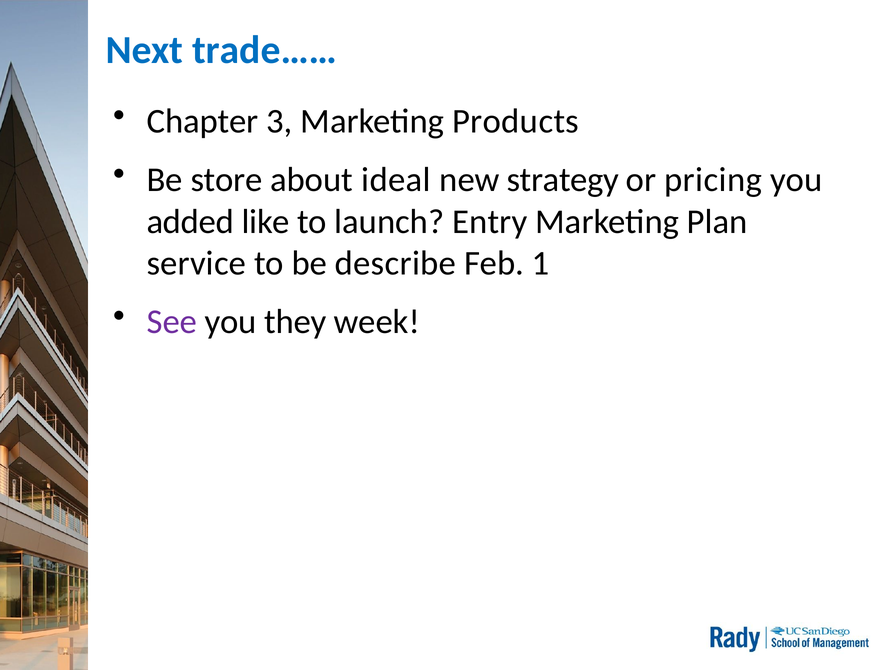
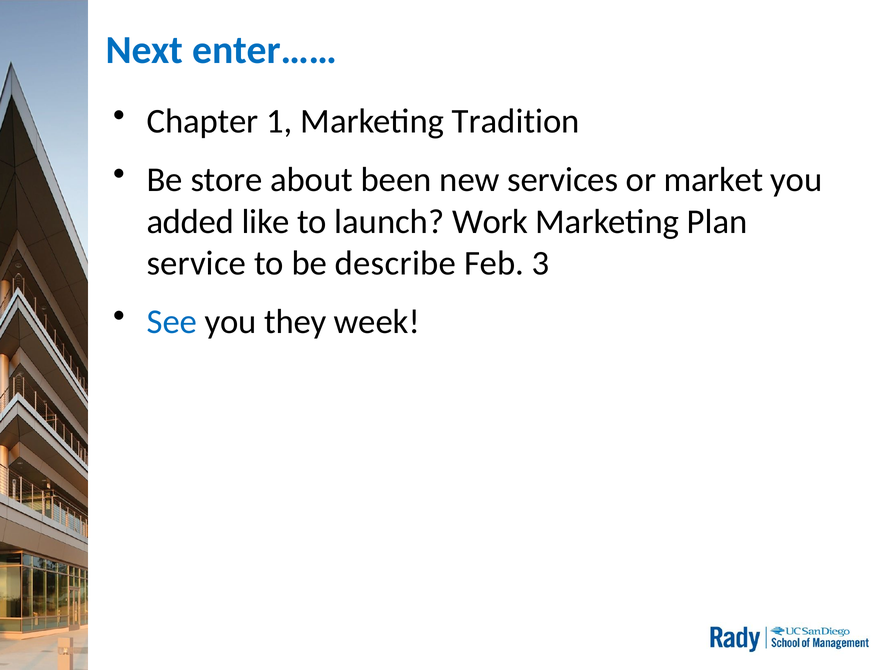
trade……: trade…… -> enter……
3: 3 -> 1
Products: Products -> Tradition
ideal: ideal -> been
strategy: strategy -> services
pricing: pricing -> market
Entry: Entry -> Work
1: 1 -> 3
See colour: purple -> blue
